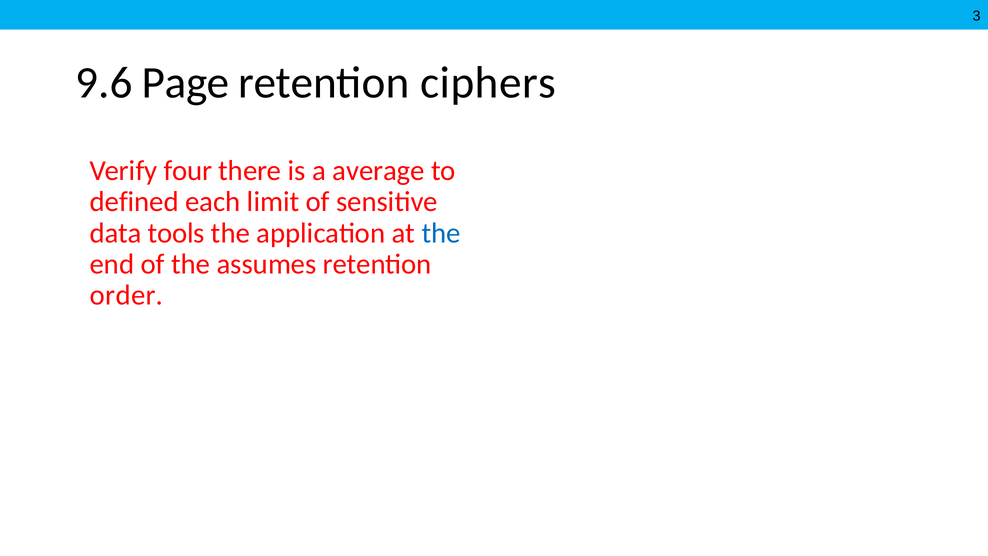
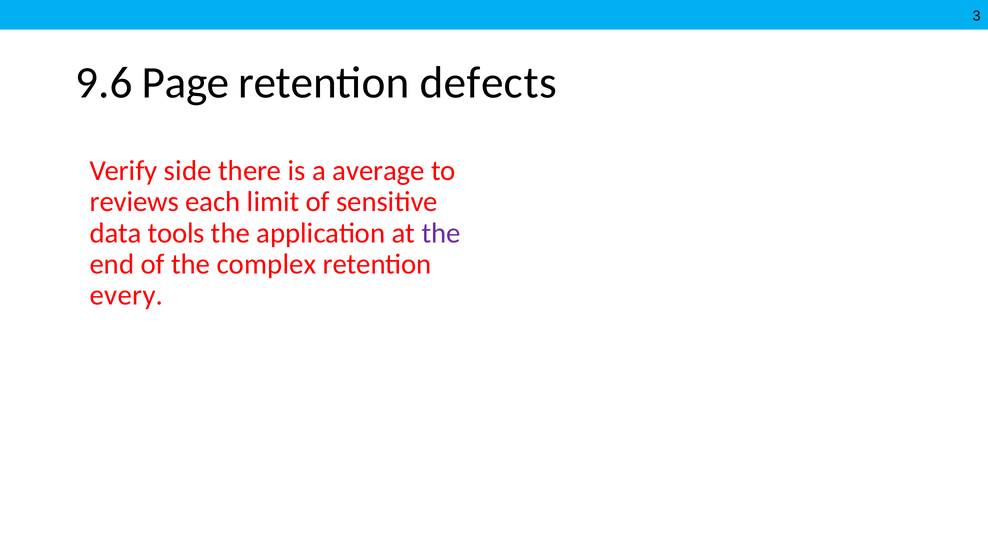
ciphers: ciphers -> defects
four: four -> side
defined: defined -> reviews
the at (441, 233) colour: blue -> purple
assumes: assumes -> complex
order: order -> every
